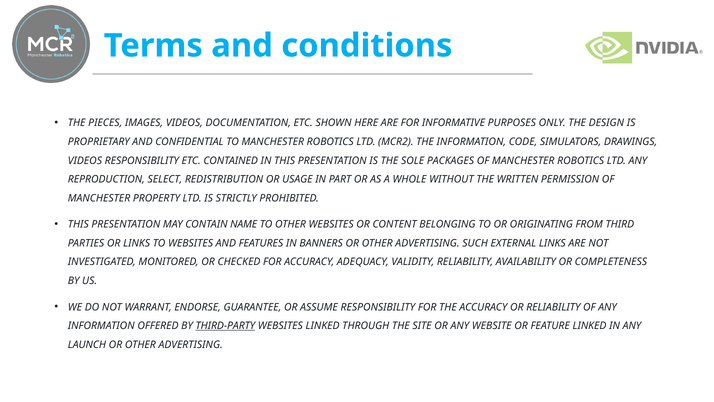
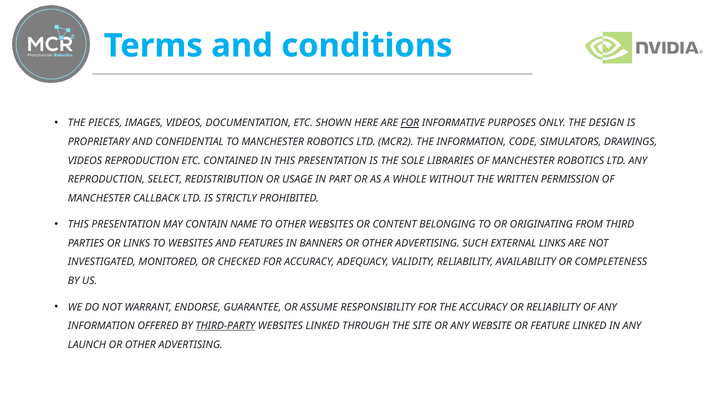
FOR at (410, 123) underline: none -> present
VIDEOS RESPONSIBILITY: RESPONSIBILITY -> REPRODUCTION
PACKAGES: PACKAGES -> LIBRARIES
PROPERTY: PROPERTY -> CALLBACK
